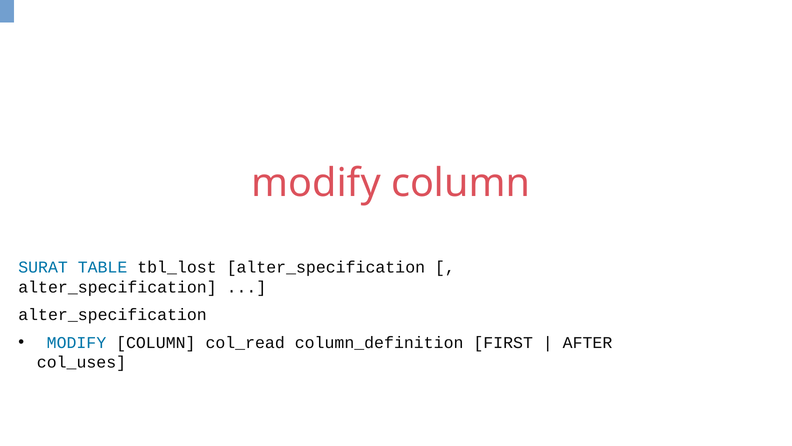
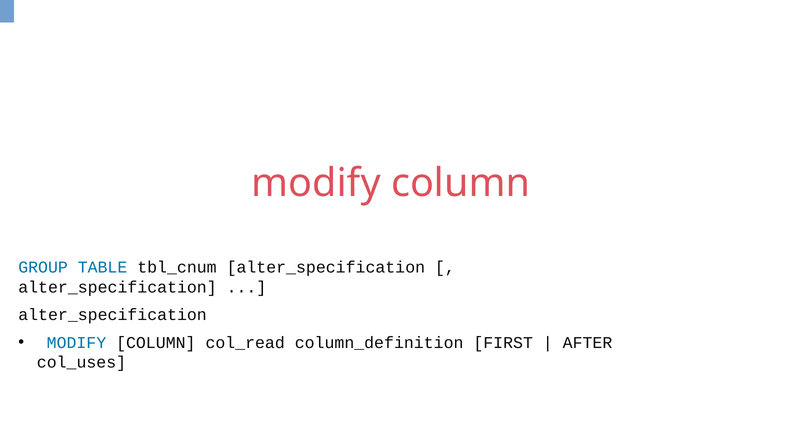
SURAT: SURAT -> GROUP
tbl_lost: tbl_lost -> tbl_cnum
